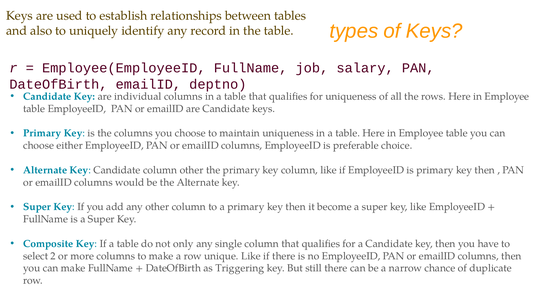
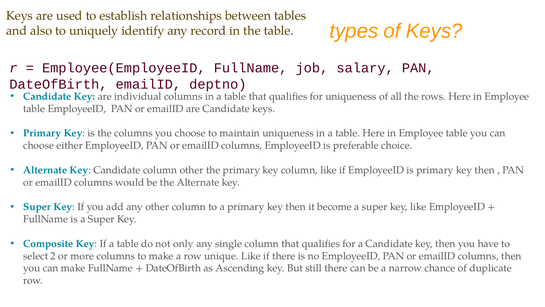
Triggering: Triggering -> Ascending
